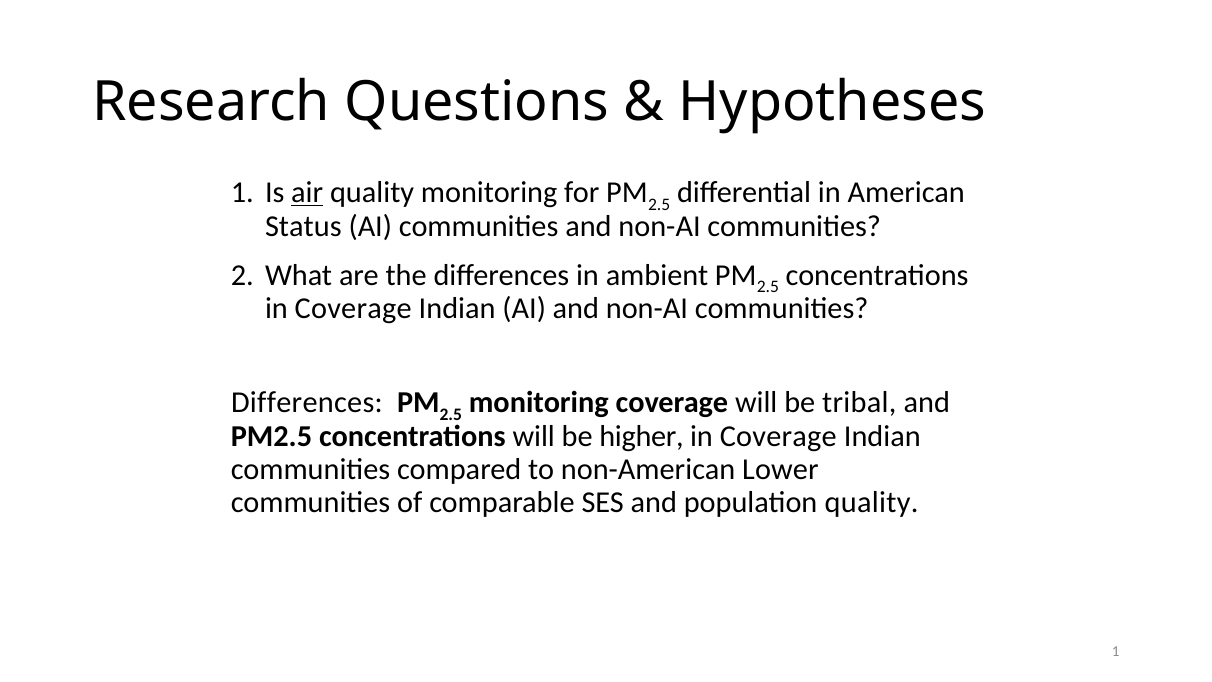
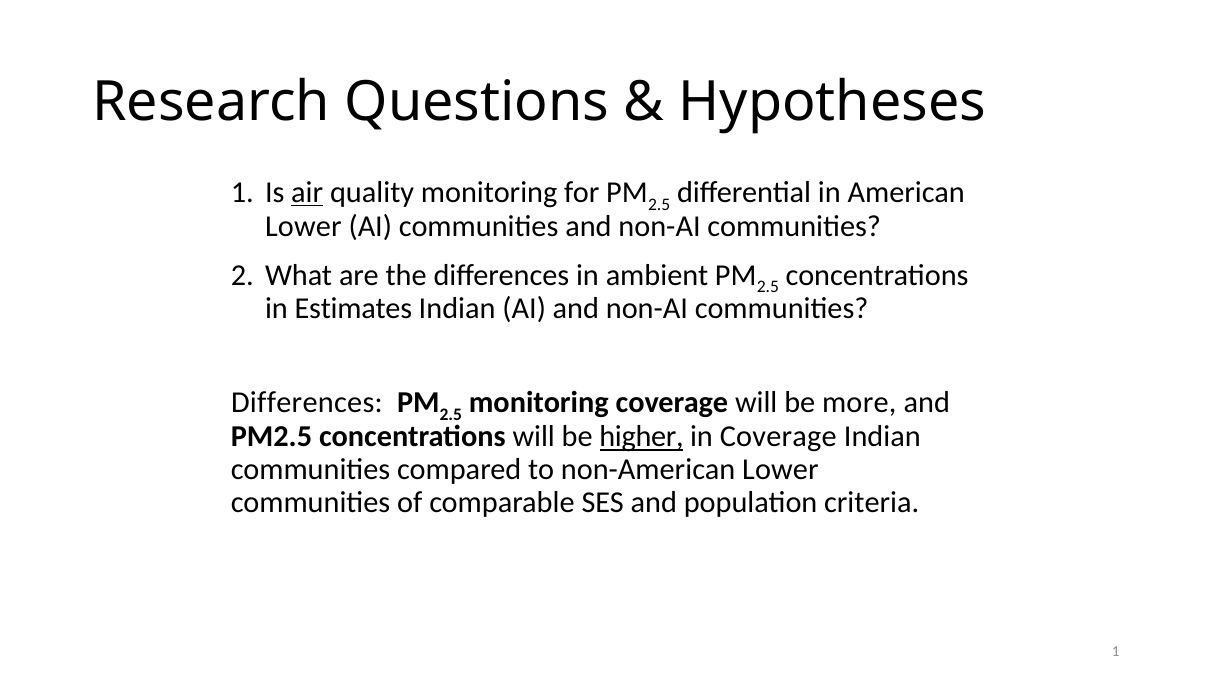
Status at (303, 226): Status -> Lower
Coverage at (353, 309): Coverage -> Estimates
tribal: tribal -> more
higher underline: none -> present
population quality: quality -> criteria
